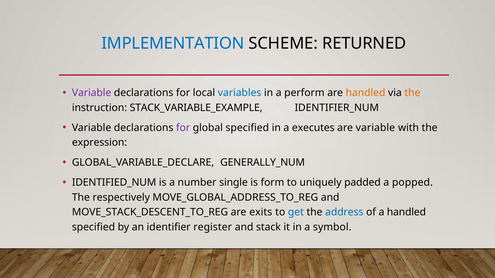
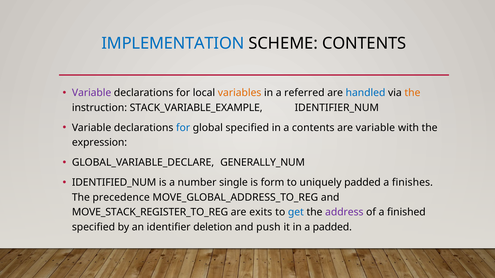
SCHEME RETURNED: RETURNED -> CONTENTS
variables colour: blue -> orange
perform: perform -> referred
handled at (366, 93) colour: orange -> blue
for at (183, 128) colour: purple -> blue
a executes: executes -> contents
popped: popped -> finishes
respectively: respectively -> precedence
MOVE_STACK_DESCENT_TO_REG: MOVE_STACK_DESCENT_TO_REG -> MOVE_STACK_REGISTER_TO_REG
address colour: blue -> purple
a handled: handled -> finished
register: register -> deletion
stack: stack -> push
a symbol: symbol -> padded
